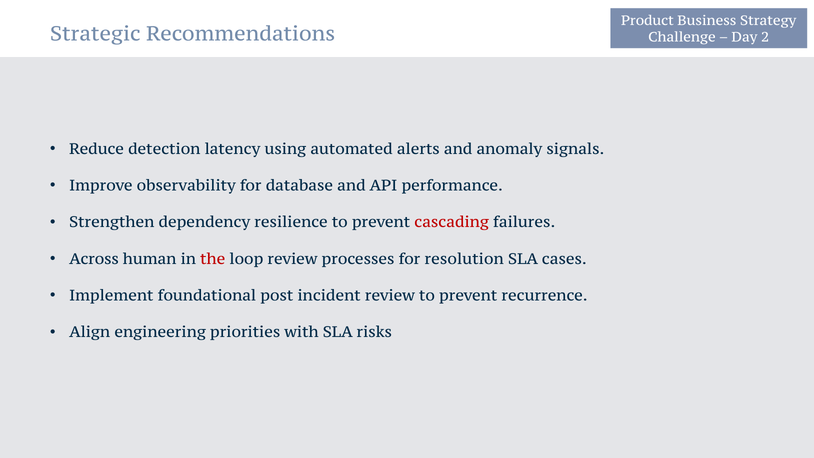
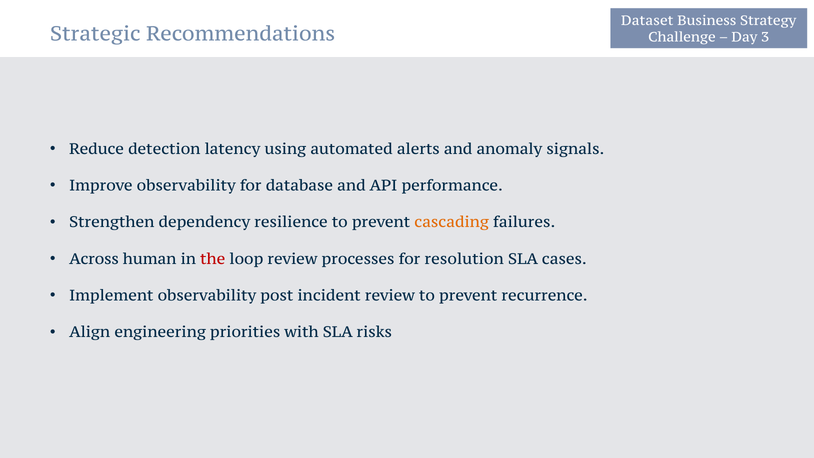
Product: Product -> Dataset
2: 2 -> 3
cascading colour: red -> orange
Implement foundational: foundational -> observability
